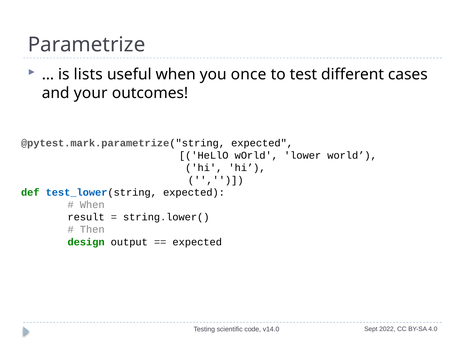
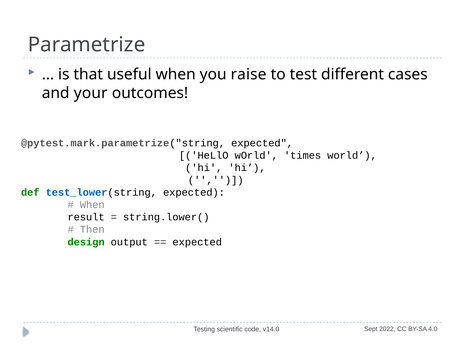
lists: lists -> that
once: once -> raise
lower: lower -> times
